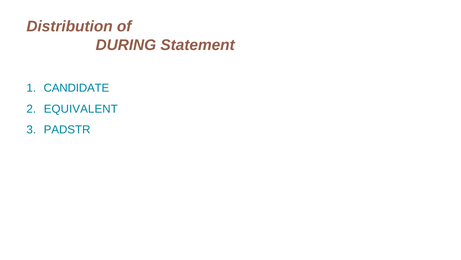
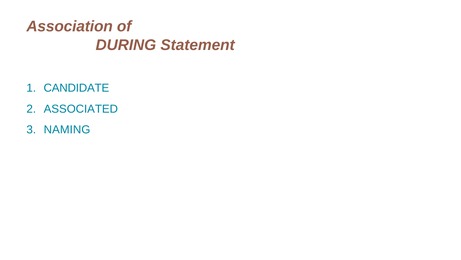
Distribution: Distribution -> Association
EQUIVALENT: EQUIVALENT -> ASSOCIATED
PADSTR: PADSTR -> NAMING
